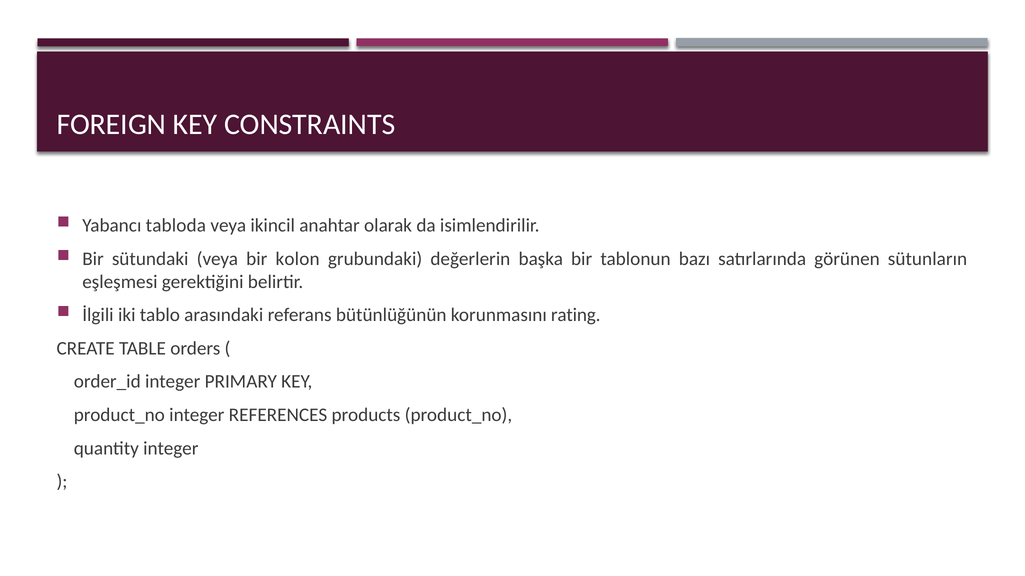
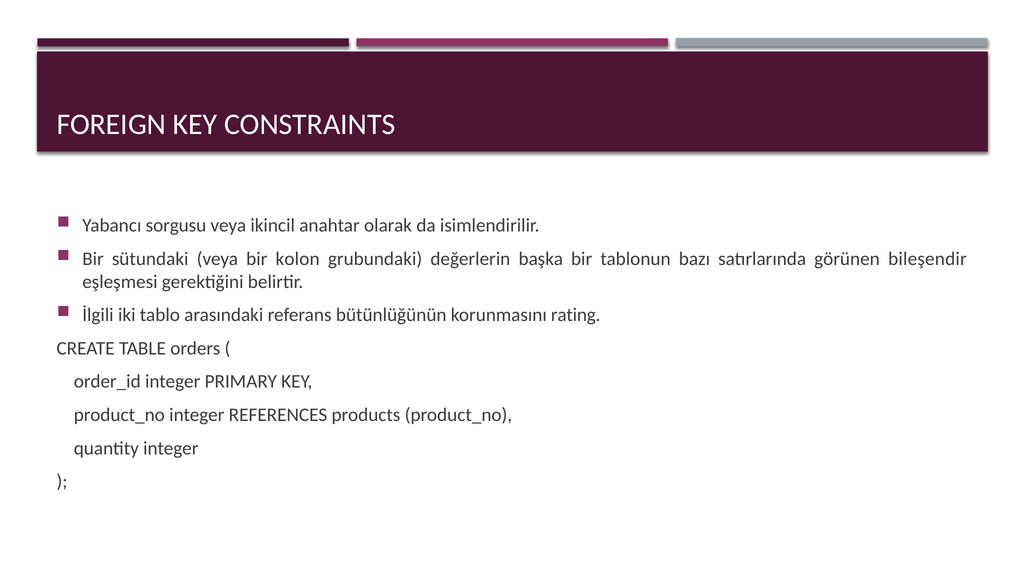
tabloda: tabloda -> sorgusu
sütunların: sütunların -> bileşendir
